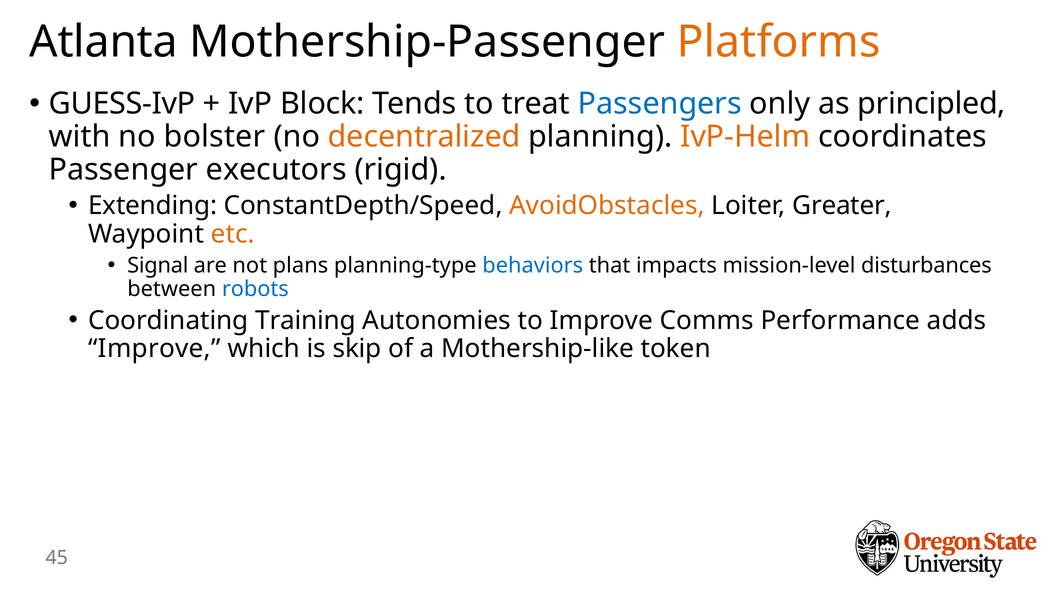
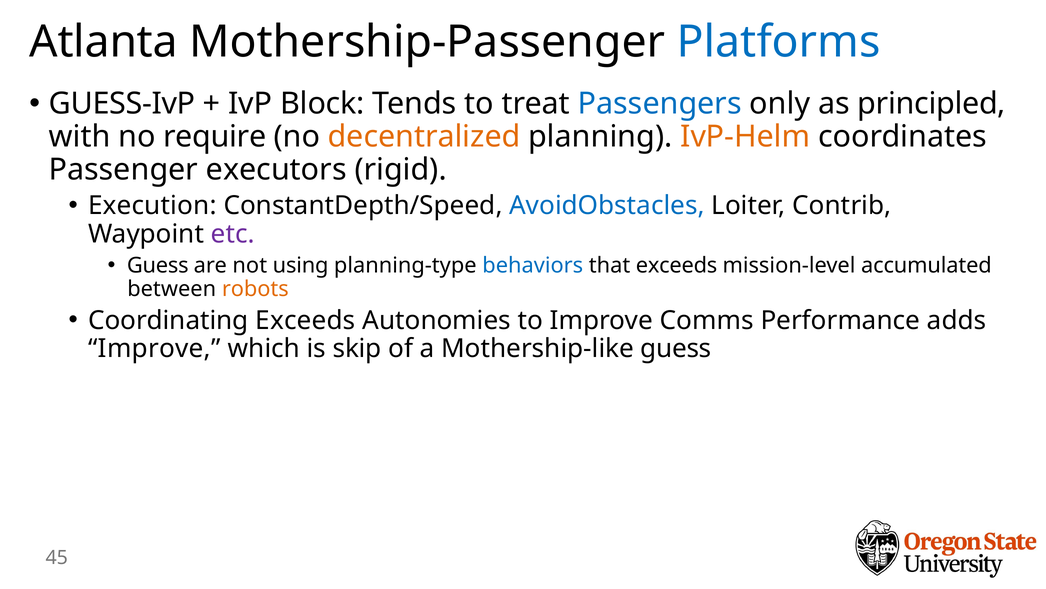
Platforms colour: orange -> blue
bolster: bolster -> require
Extending: Extending -> Execution
AvoidObstacles colour: orange -> blue
Greater: Greater -> Contrib
etc colour: orange -> purple
Signal at (158, 265): Signal -> Guess
plans: plans -> using
that impacts: impacts -> exceeds
disturbances: disturbances -> accumulated
robots colour: blue -> orange
Coordinating Training: Training -> Exceeds
Mothership-like token: token -> guess
